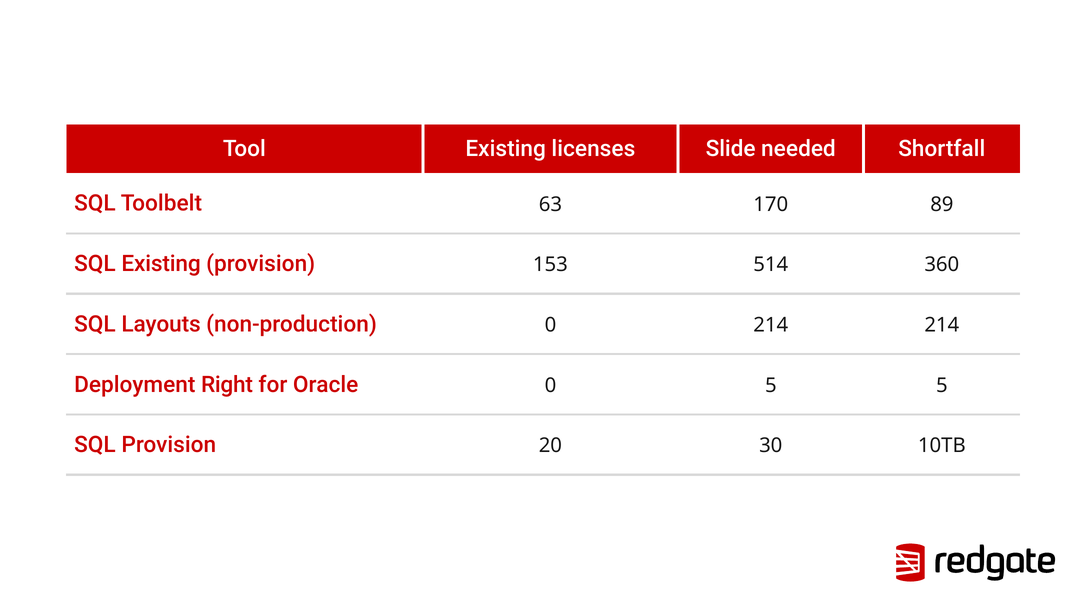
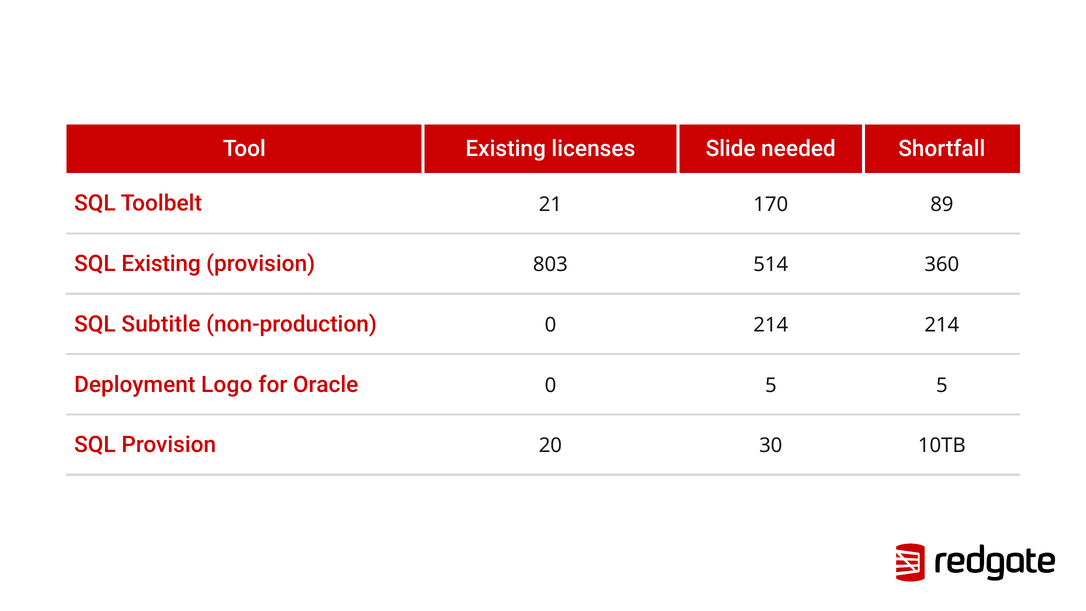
63: 63 -> 21
153: 153 -> 803
Layouts: Layouts -> Subtitle
Right: Right -> Logo
